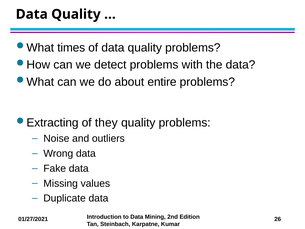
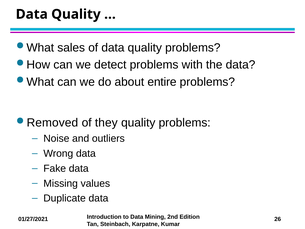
times: times -> sales
Extracting: Extracting -> Removed
